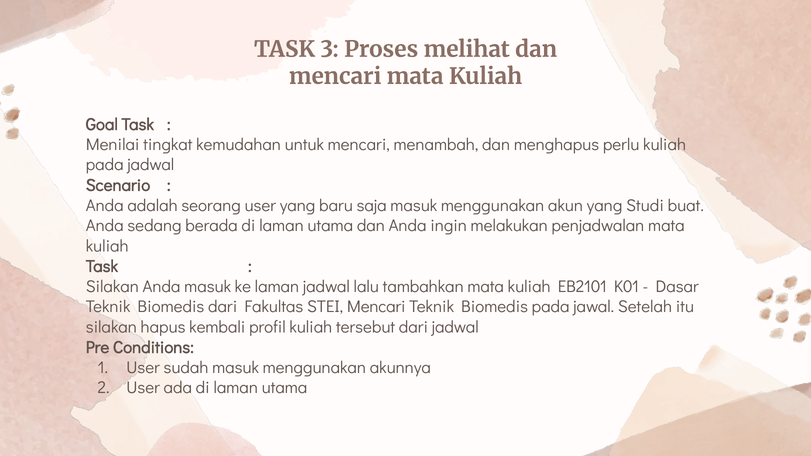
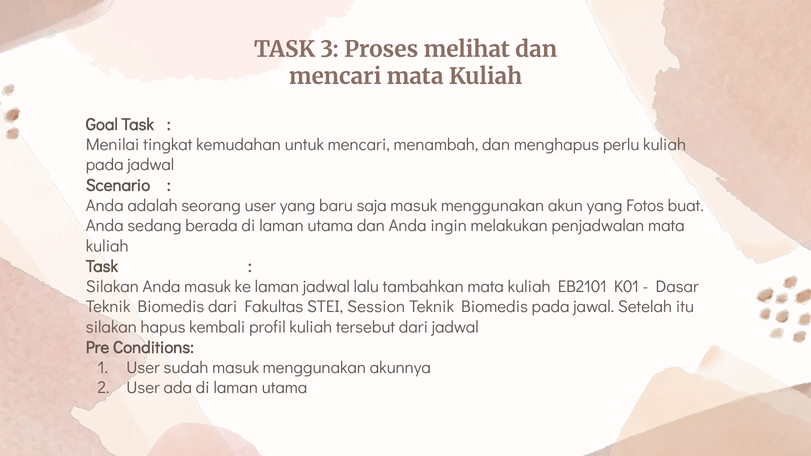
Studi: Studi -> Fotos
STEI Mencari: Mencari -> Session
